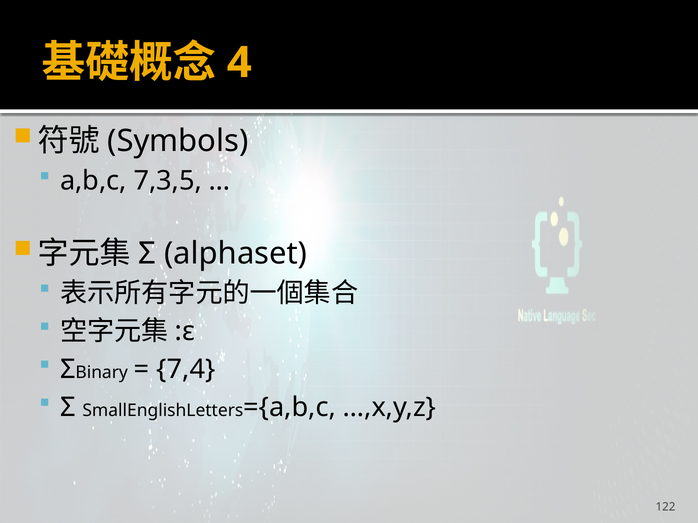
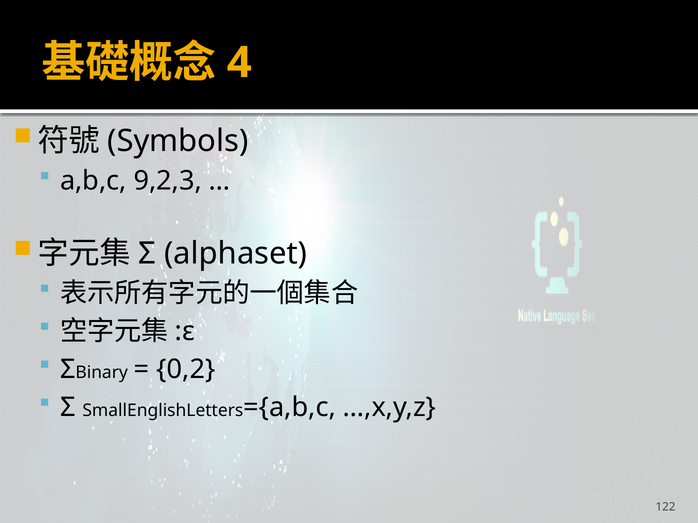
7,3,5: 7,3,5 -> 9,2,3
7,4: 7,4 -> 0,2
